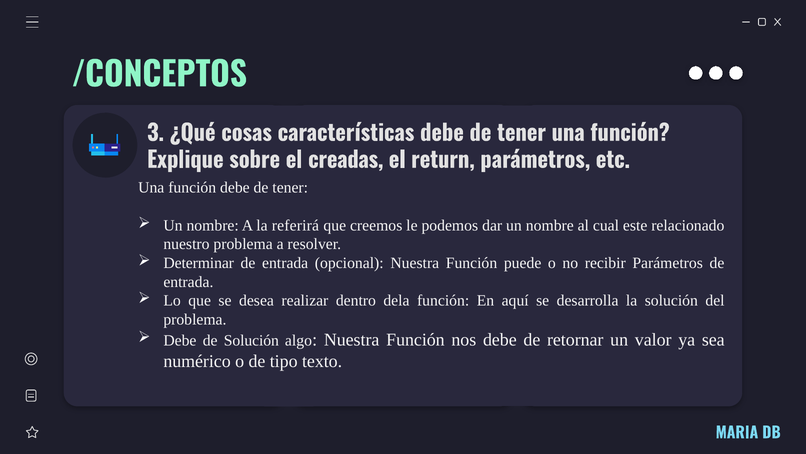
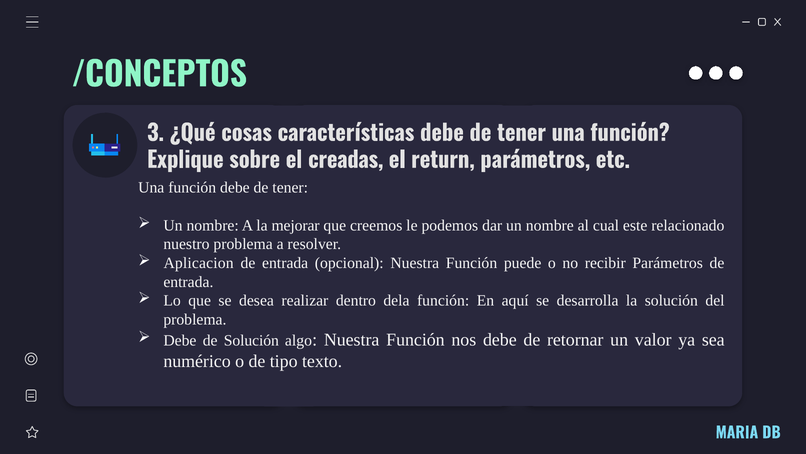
referirá: referirá -> mejorar
Determinar: Determinar -> Aplicacion
